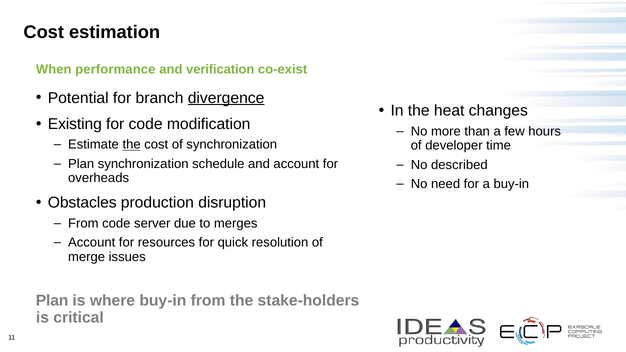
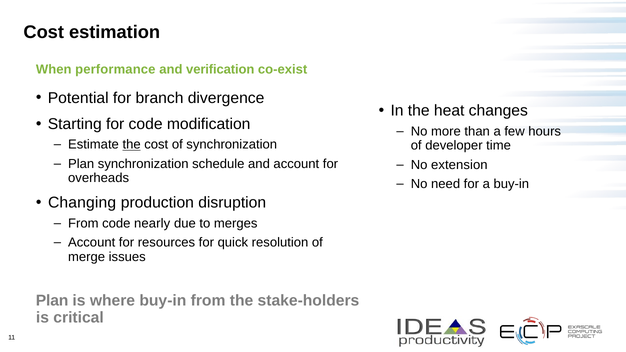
divergence underline: present -> none
Existing: Existing -> Starting
described: described -> extension
Obstacles: Obstacles -> Changing
server: server -> nearly
